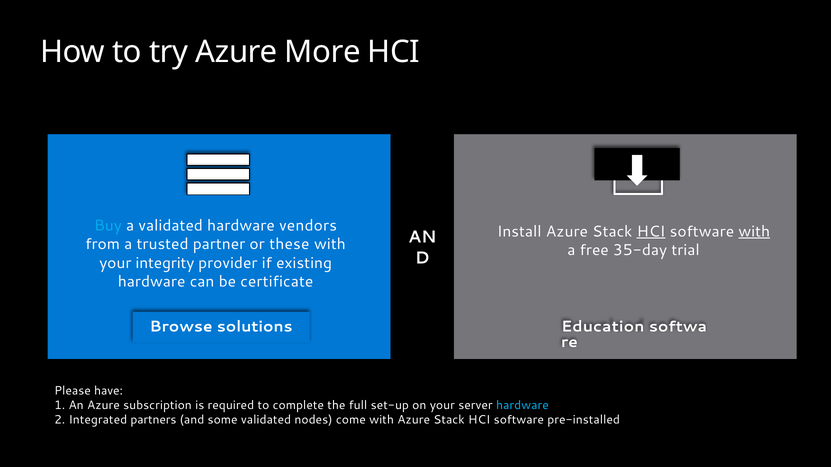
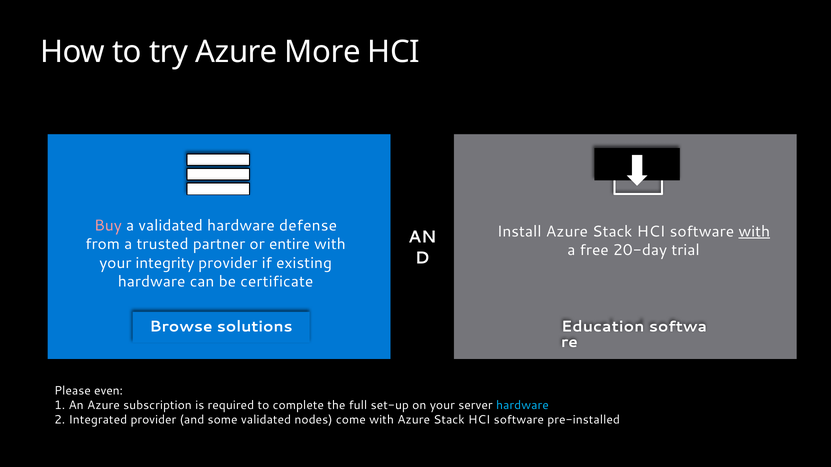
Buy colour: light blue -> pink
vendors: vendors -> defense
HCI at (651, 232) underline: present -> none
these: these -> entire
35-day: 35-day -> 20-day
have: have -> even
Integrated partners: partners -> provider
